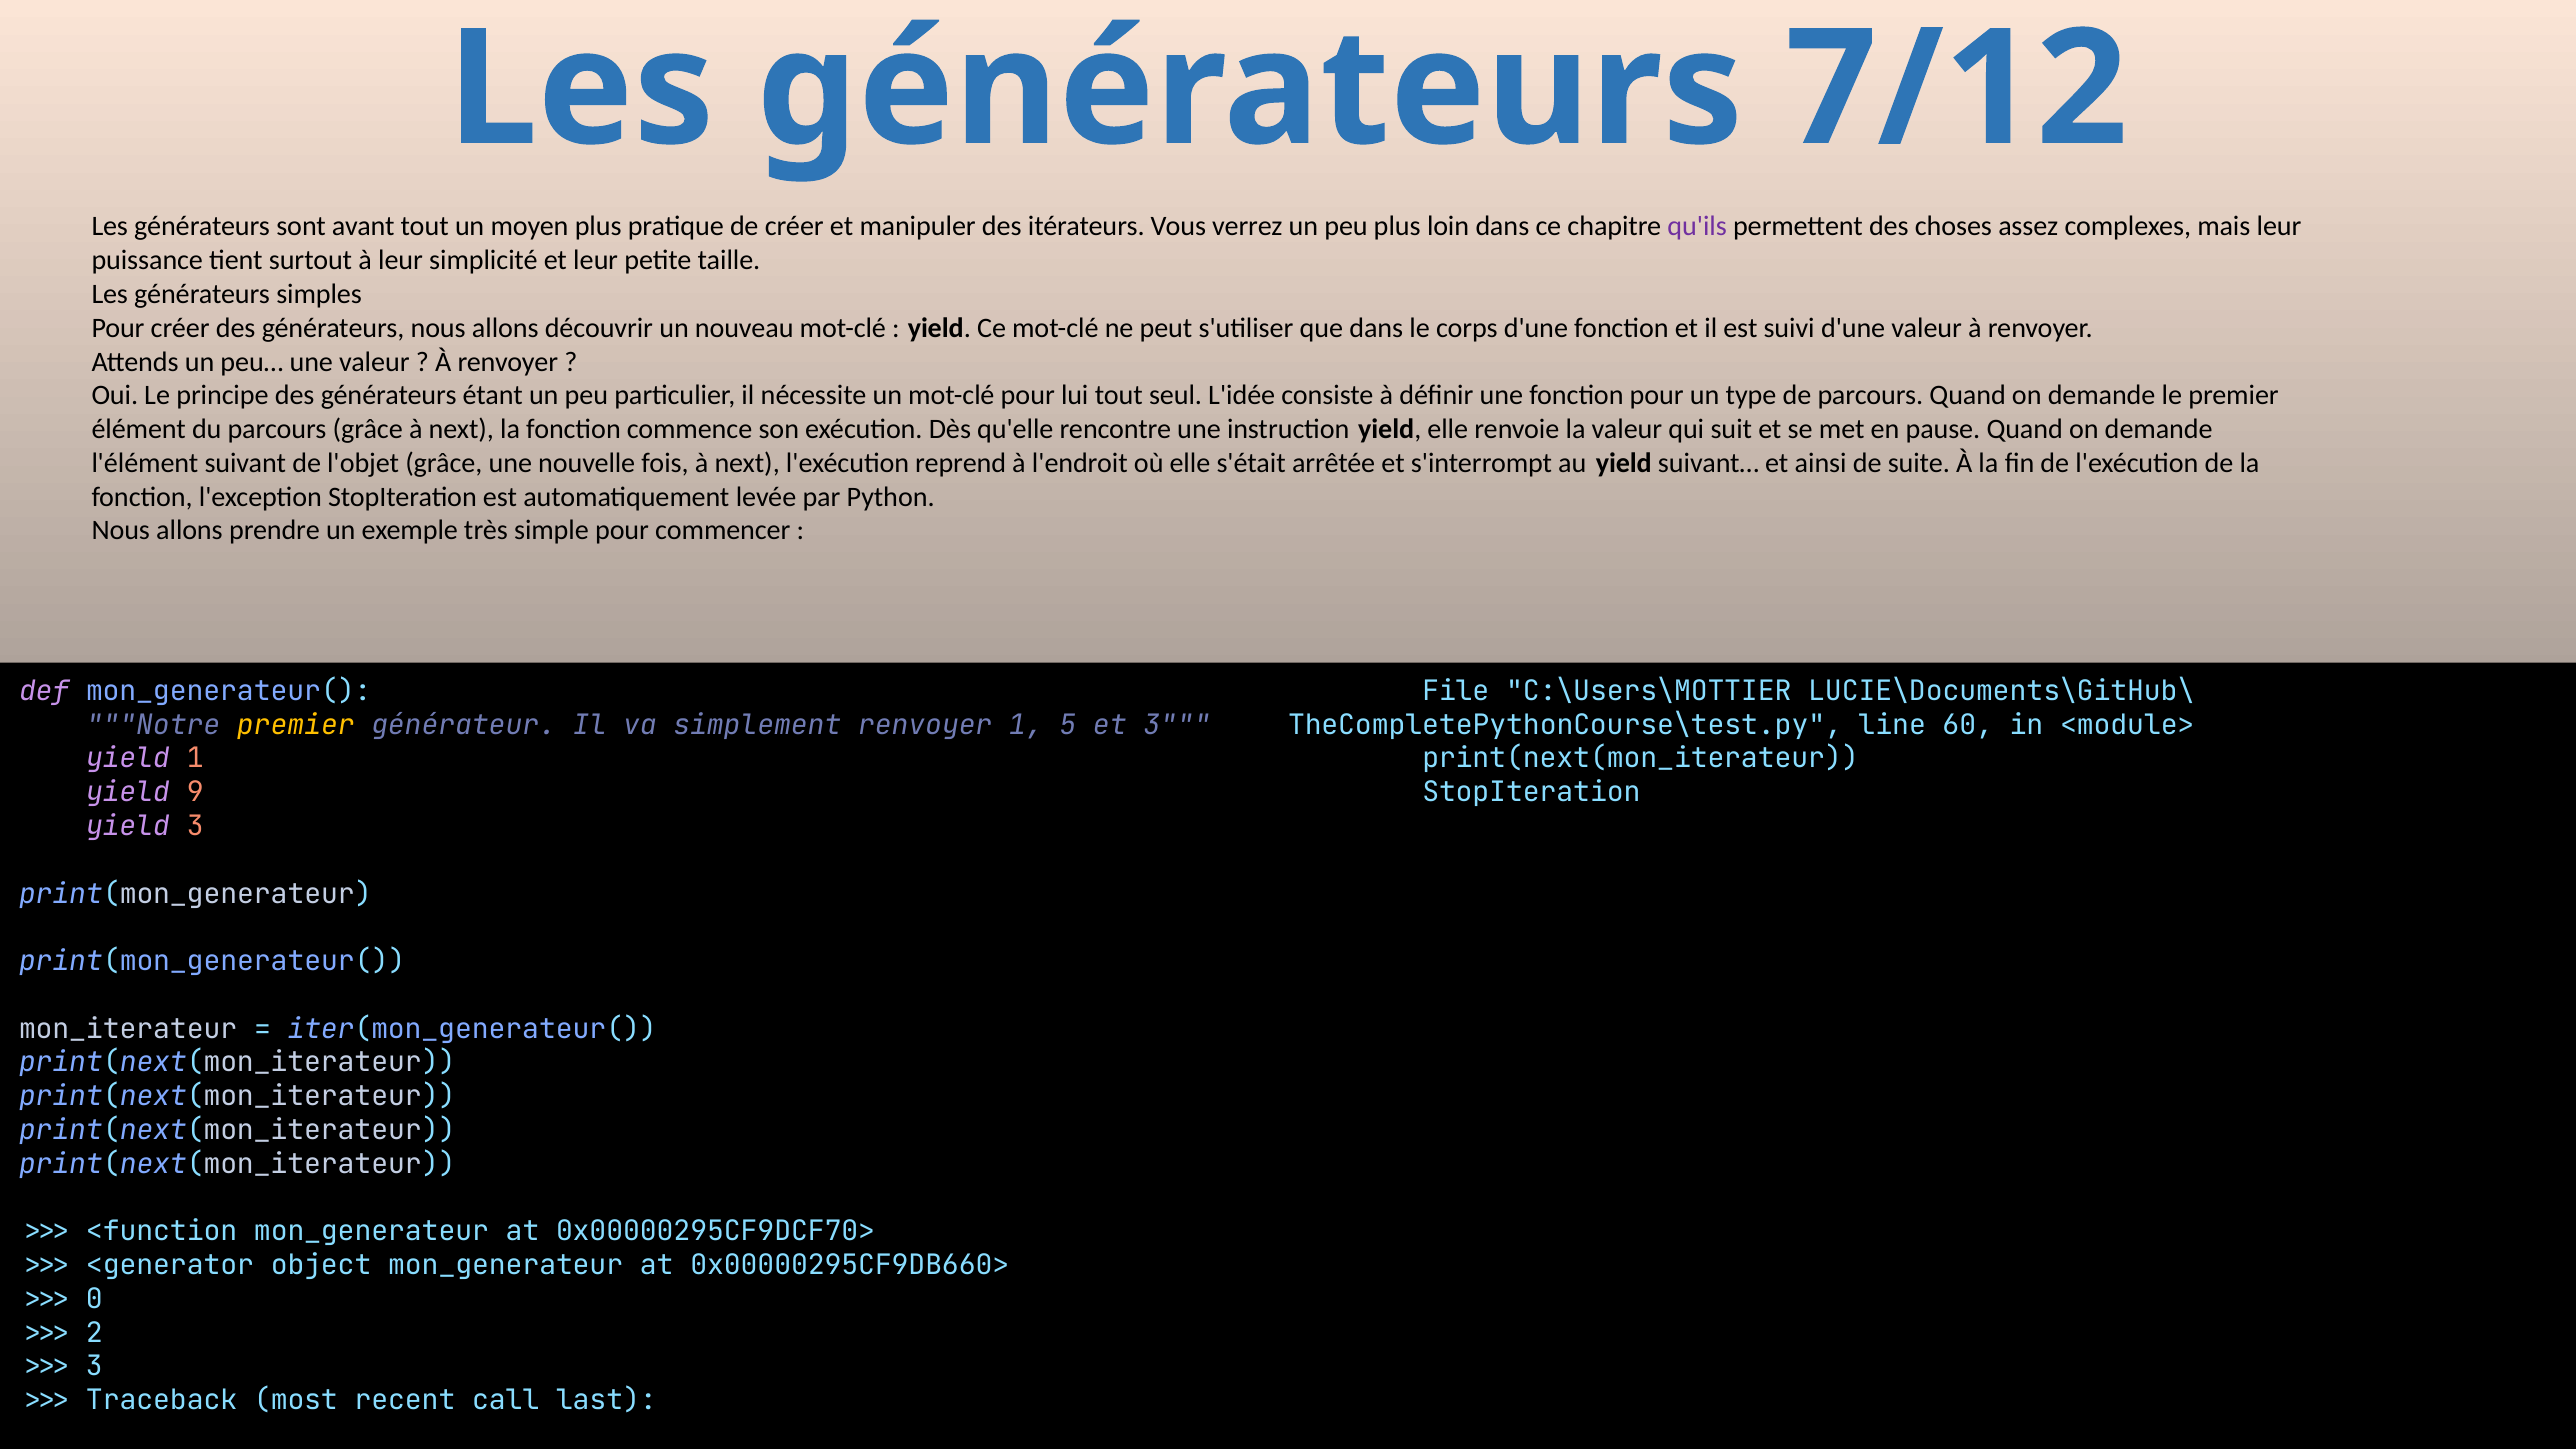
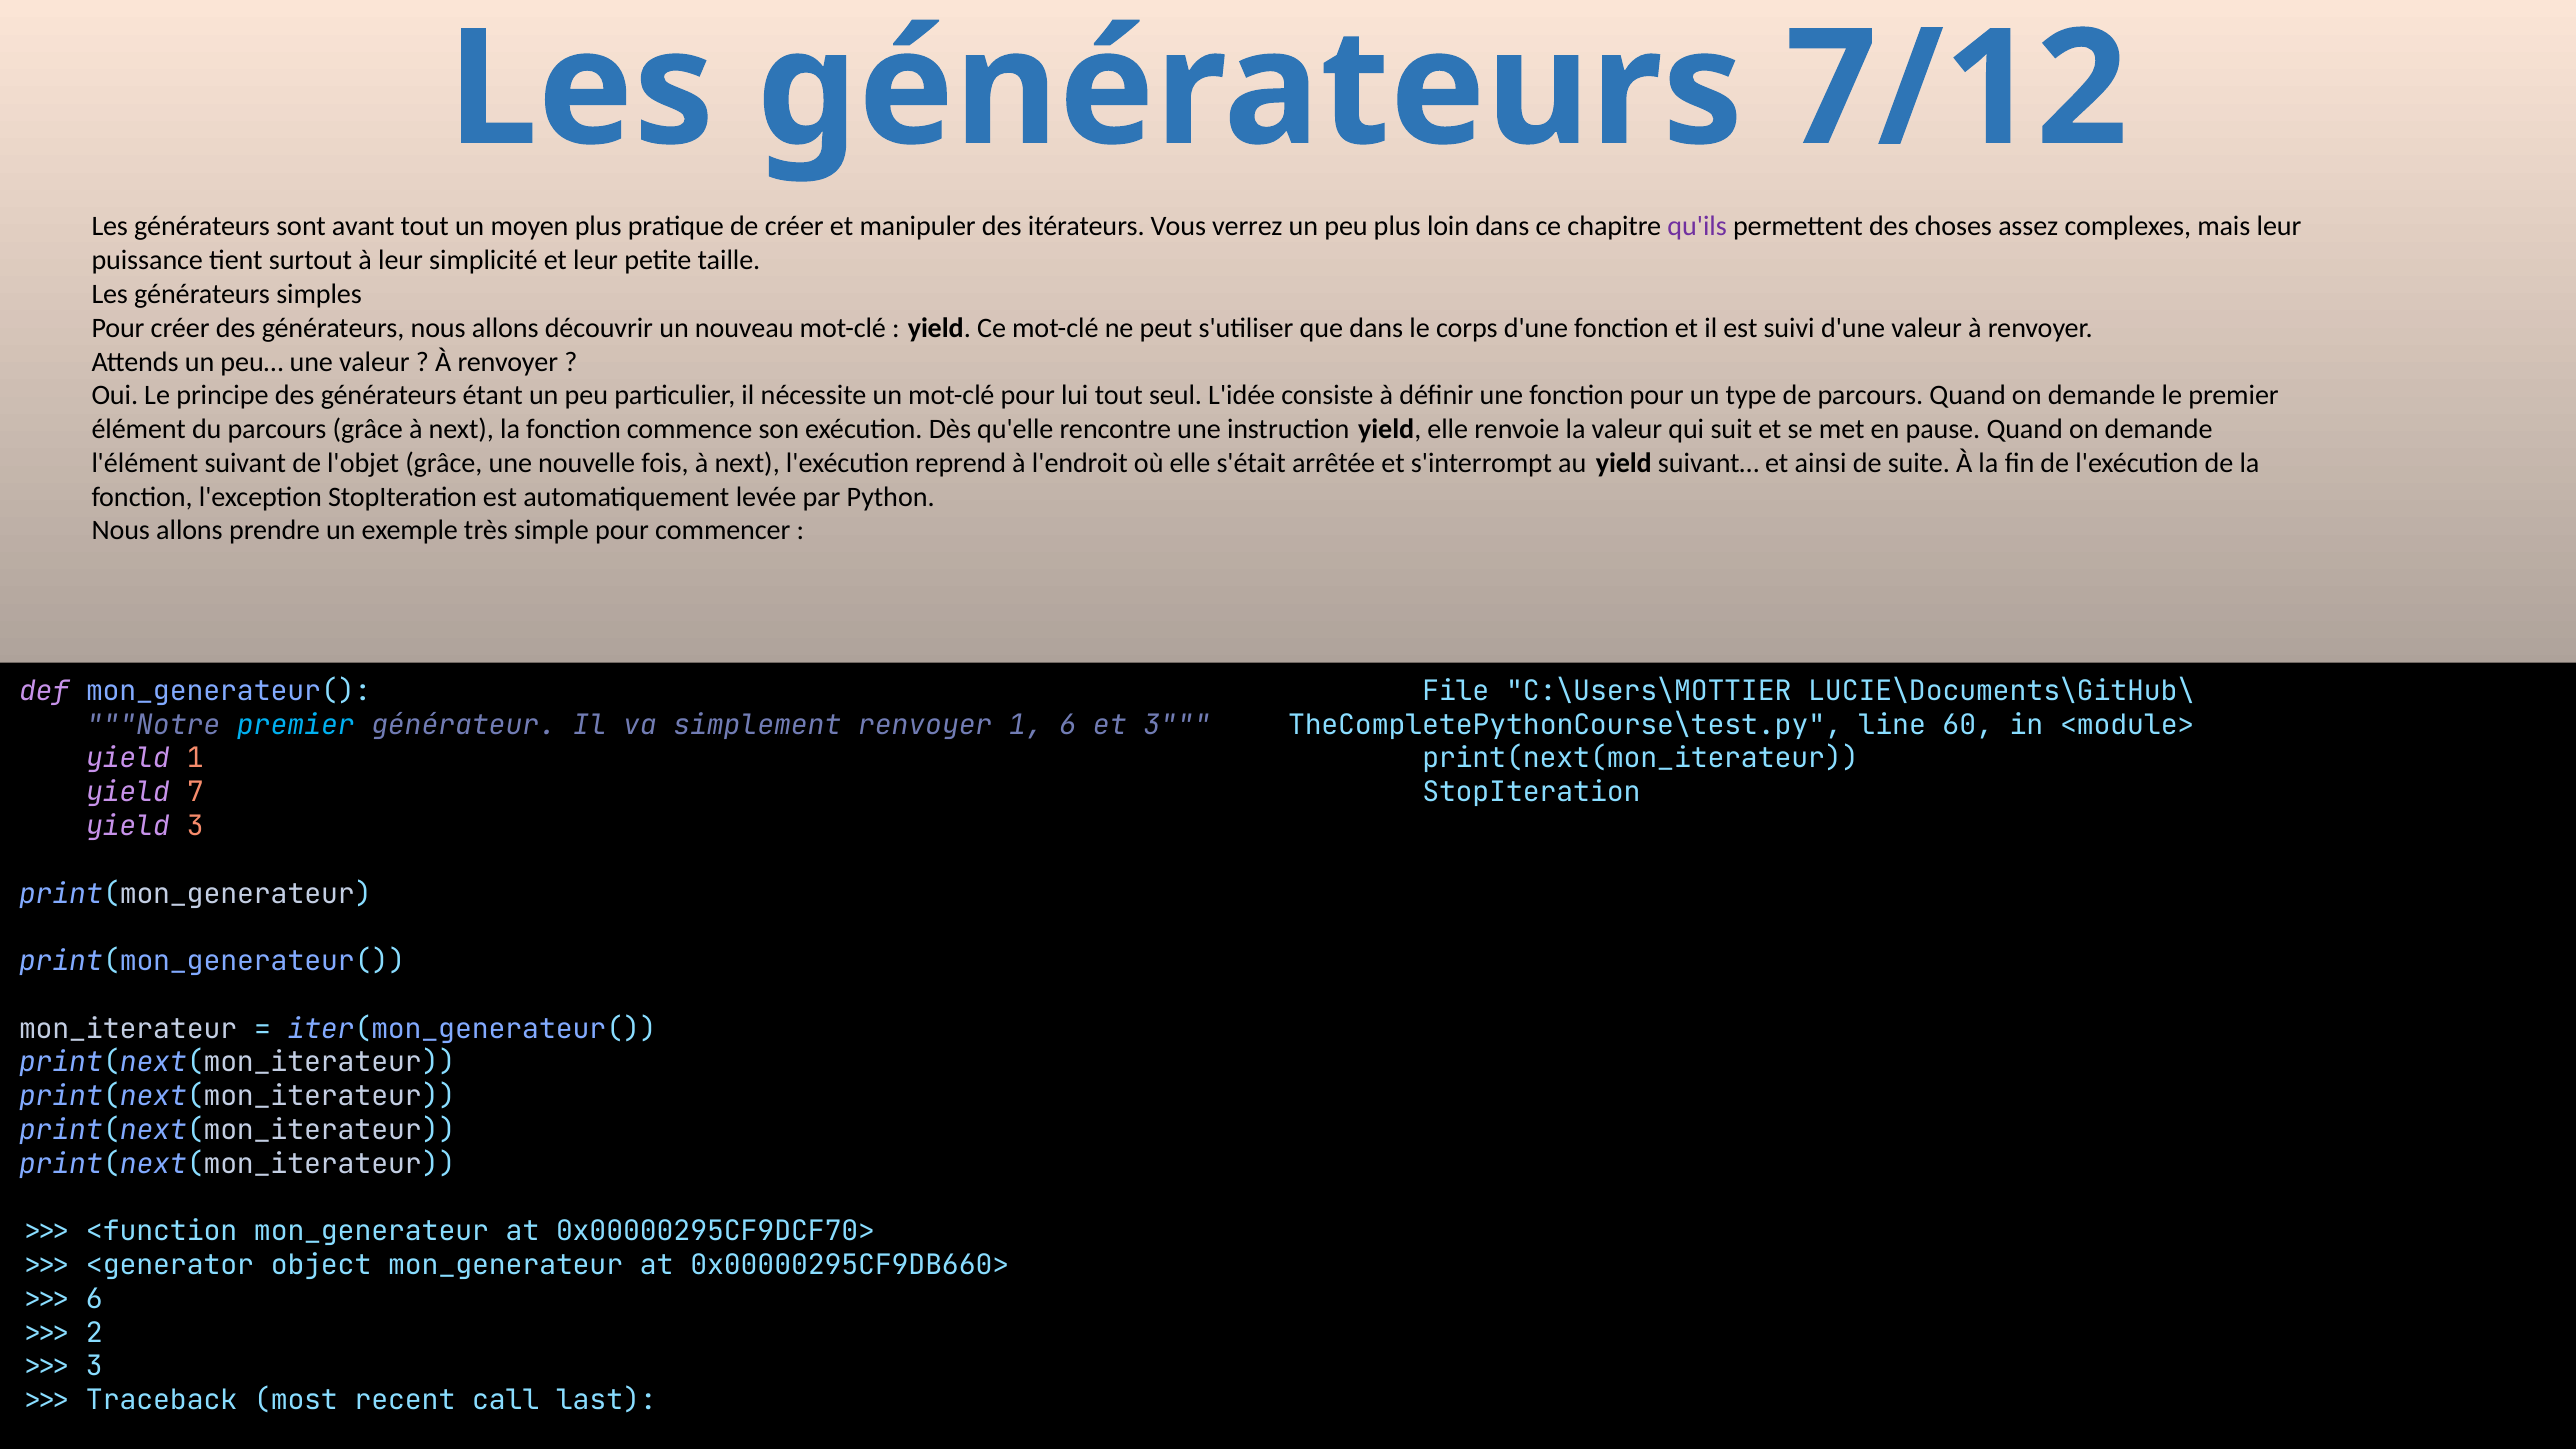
premier at (296, 725) colour: yellow -> light blue
1 5: 5 -> 6
9: 9 -> 7
0 at (94, 1299): 0 -> 6
